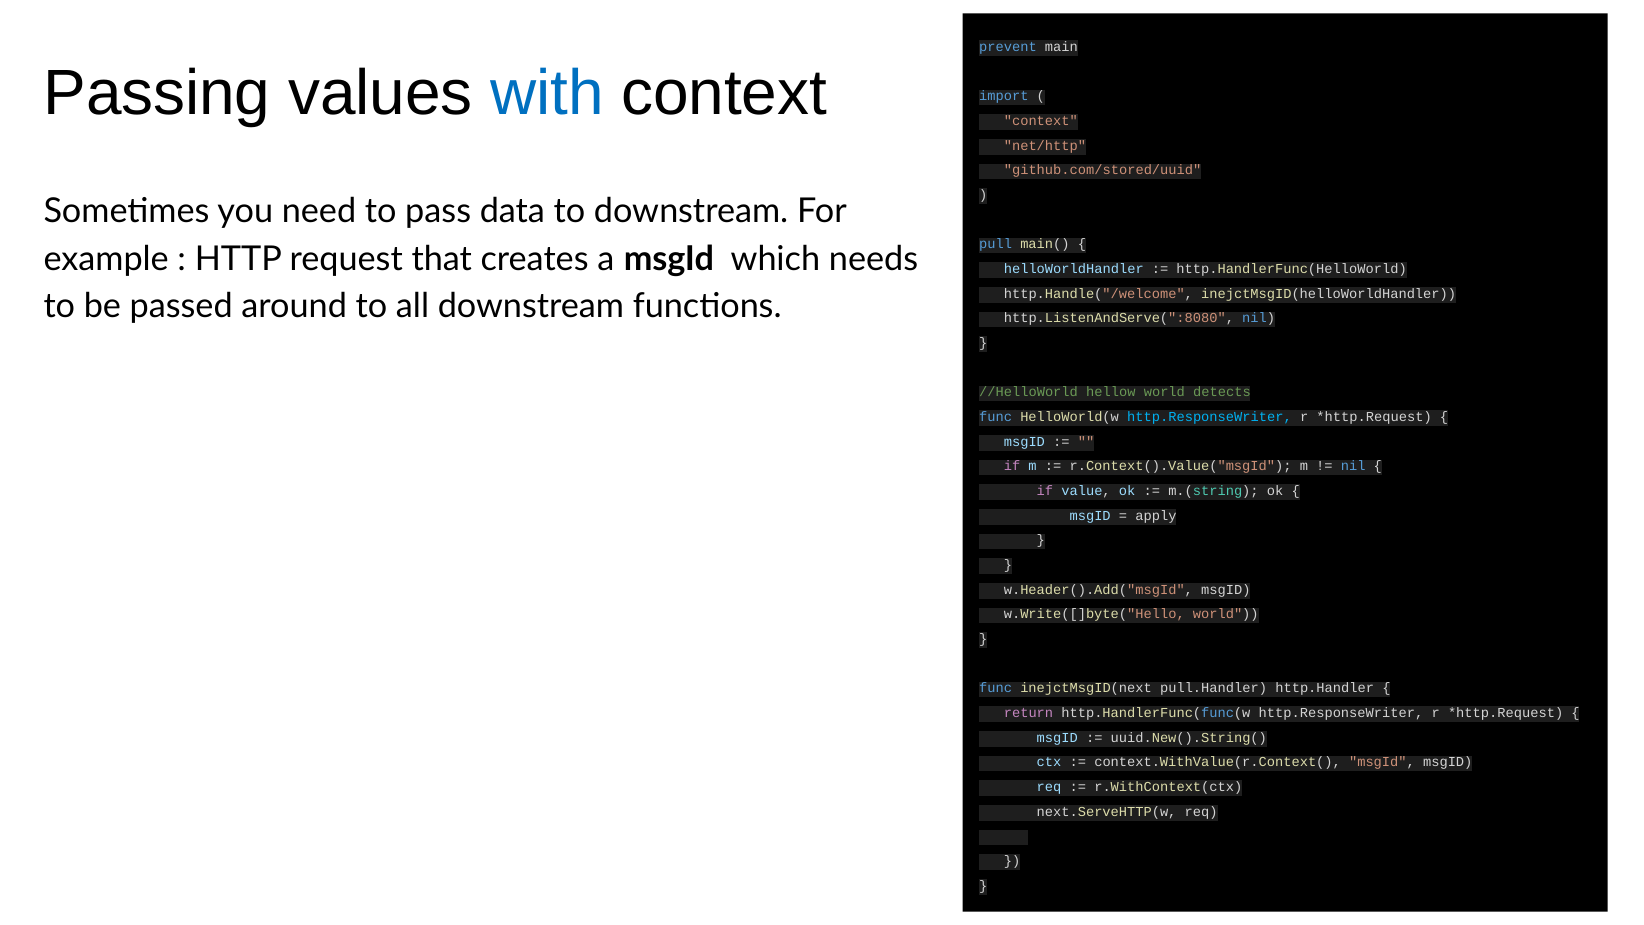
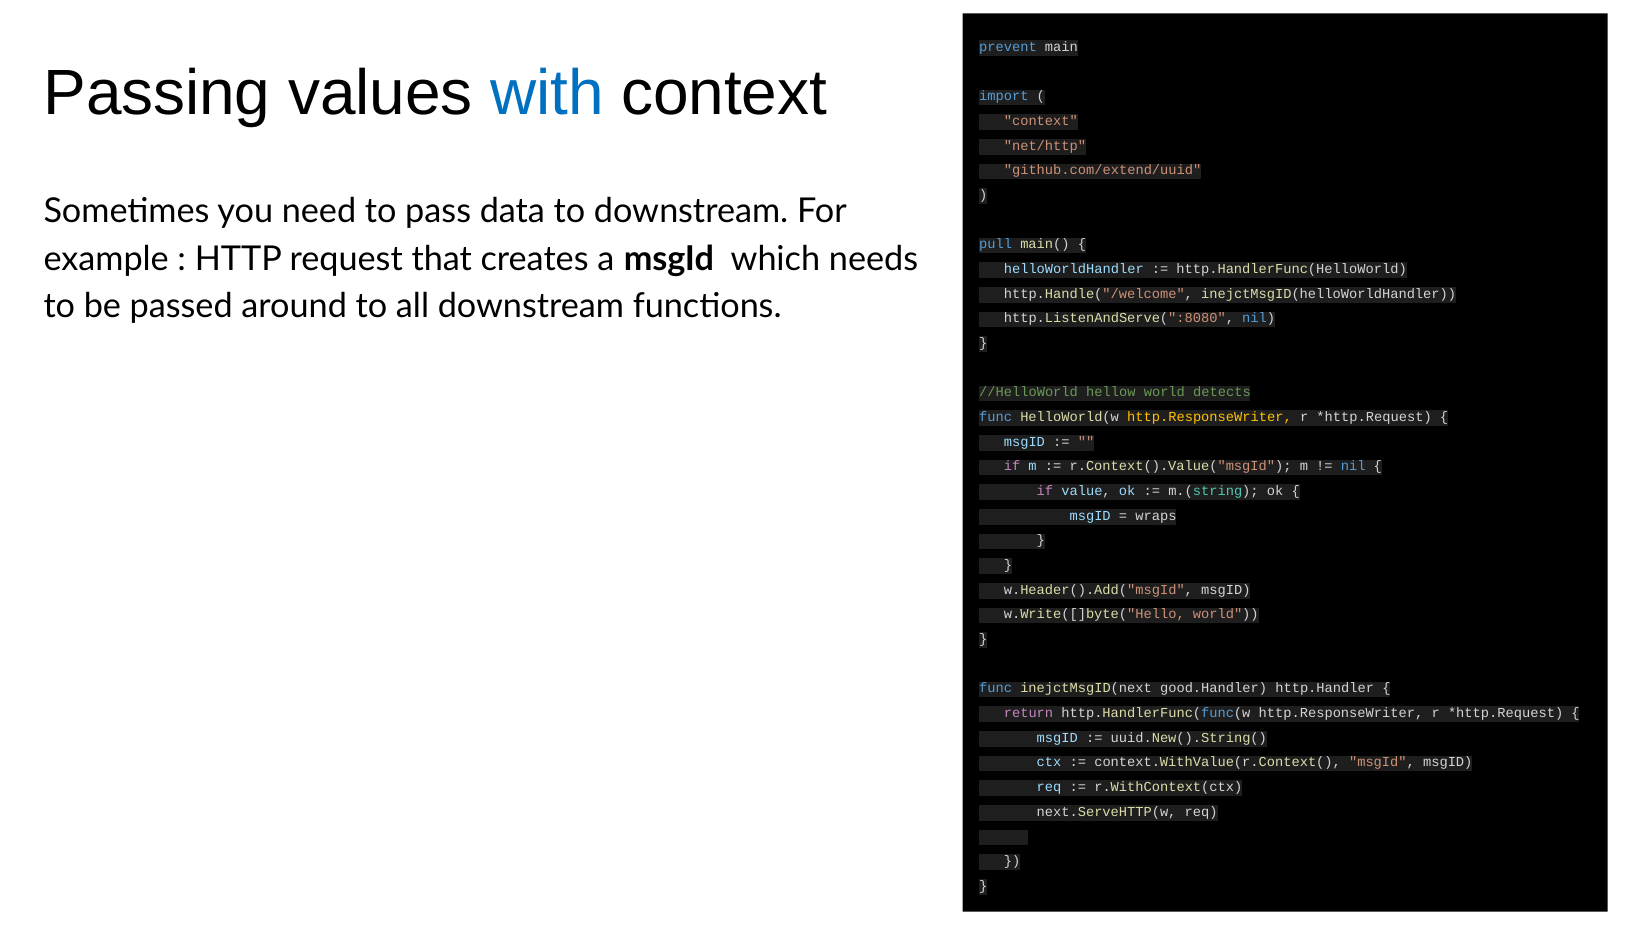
github.com/stored/uuid: github.com/stored/uuid -> github.com/extend/uuid
http.ResponseWriter at (1209, 417) colour: light blue -> yellow
apply: apply -> wraps
pull.Handler: pull.Handler -> good.Handler
